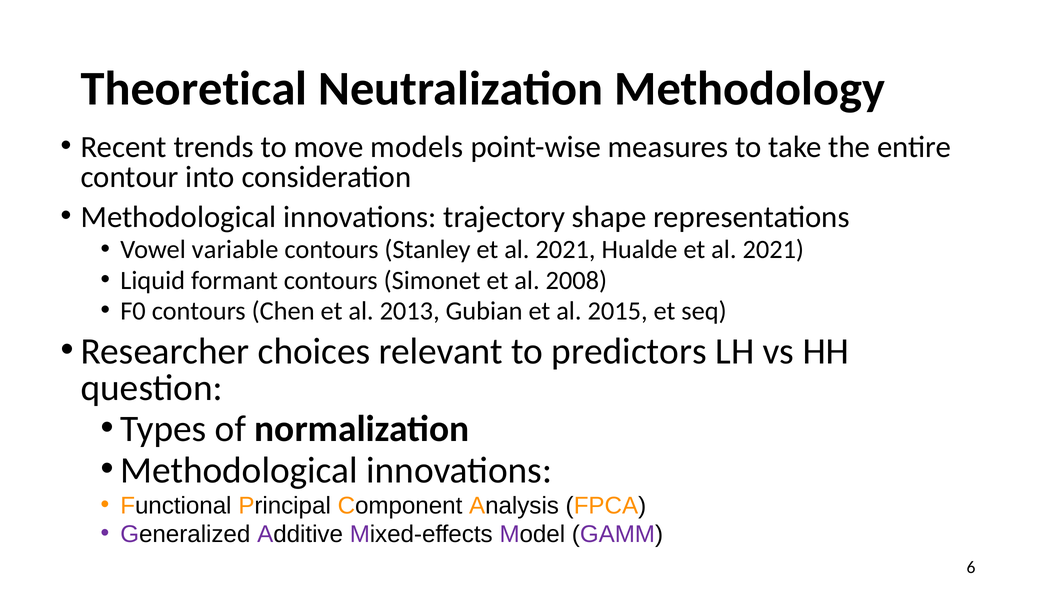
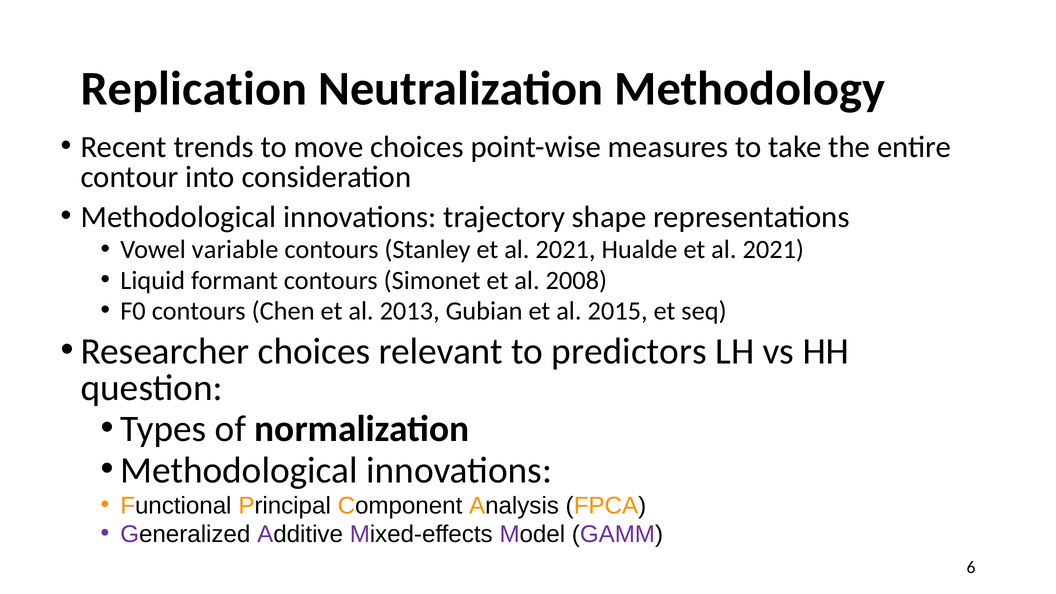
Theoretical: Theoretical -> Replication
move models: models -> choices
